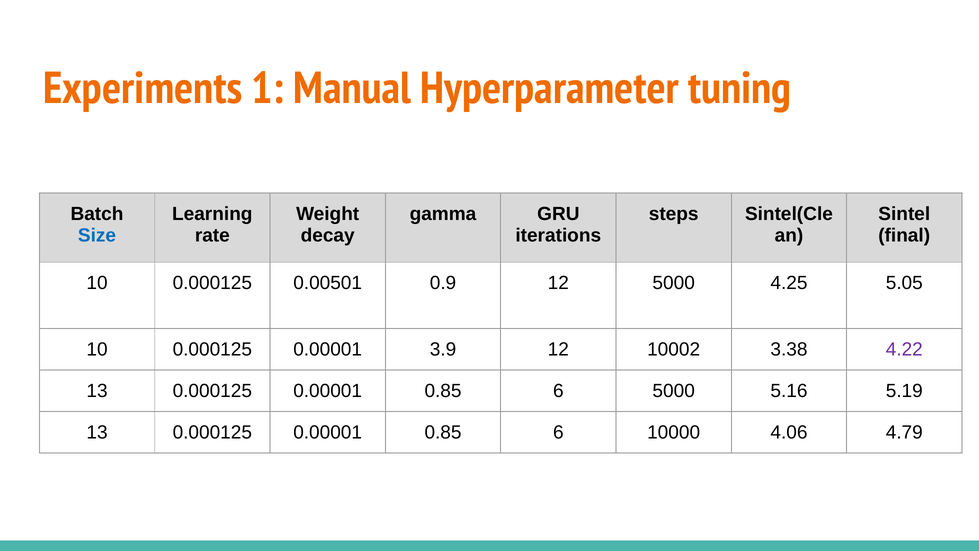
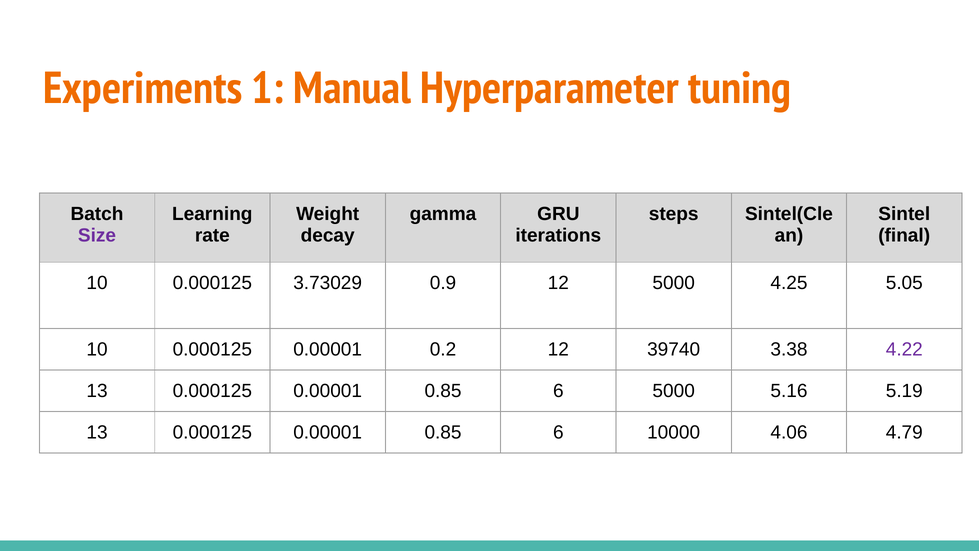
Size colour: blue -> purple
0.00501: 0.00501 -> 3.73029
3.9: 3.9 -> 0.2
10002: 10002 -> 39740
